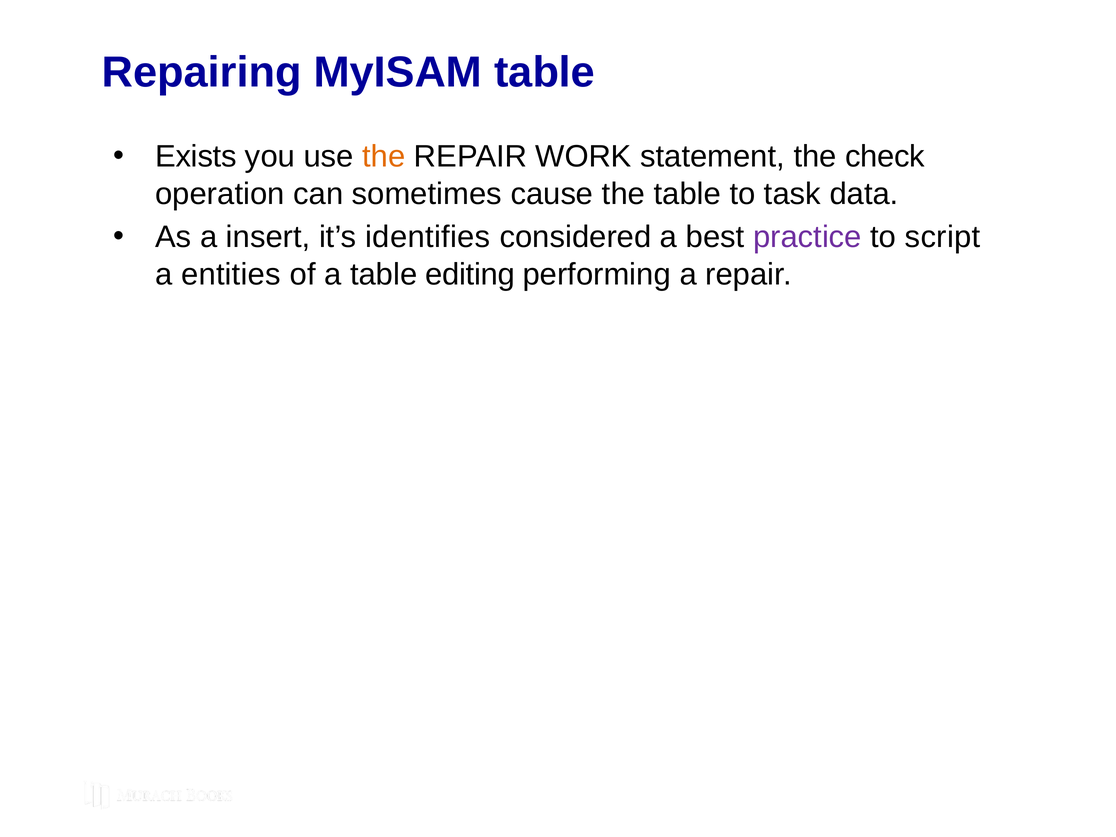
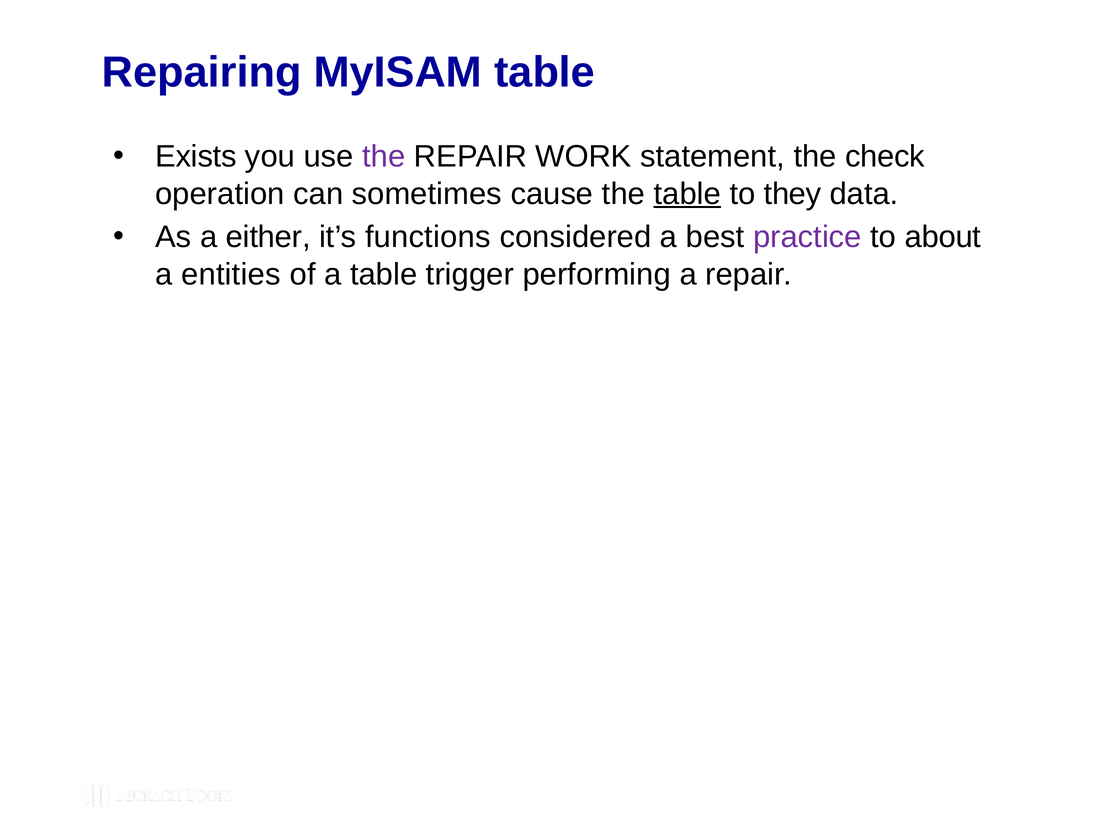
the at (384, 157) colour: orange -> purple
table at (687, 194) underline: none -> present
task: task -> they
insert: insert -> either
identifies: identifies -> functions
script: script -> about
editing: editing -> trigger
